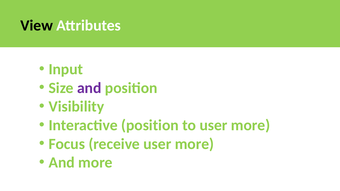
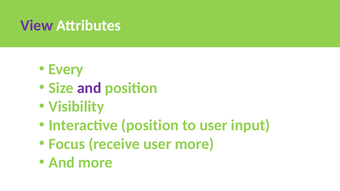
View colour: black -> purple
Input: Input -> Every
to user more: more -> input
